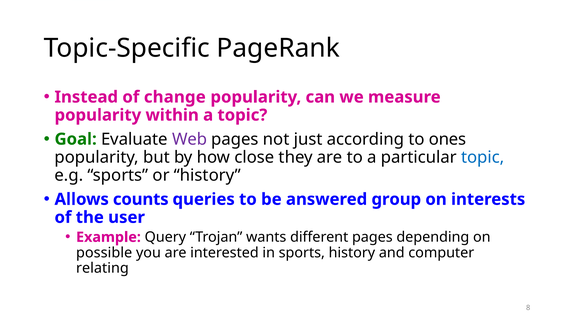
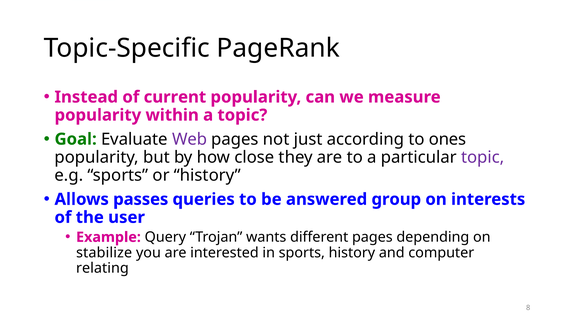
change: change -> current
topic at (483, 157) colour: blue -> purple
counts: counts -> passes
possible: possible -> stabilize
